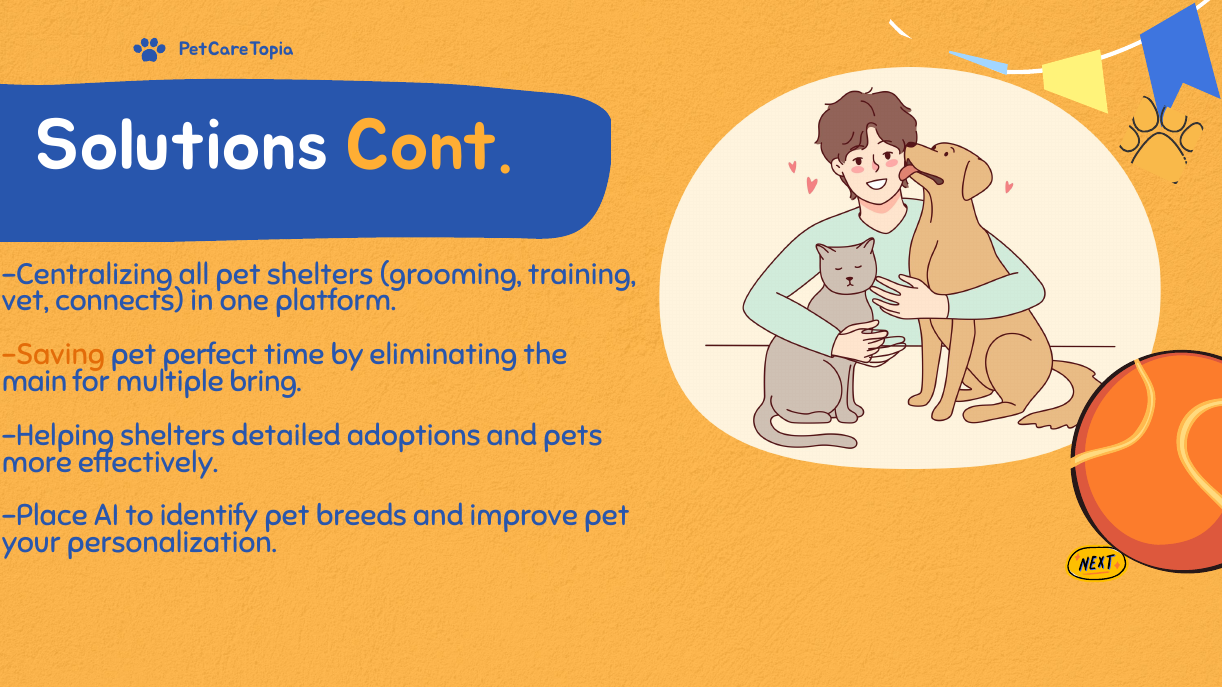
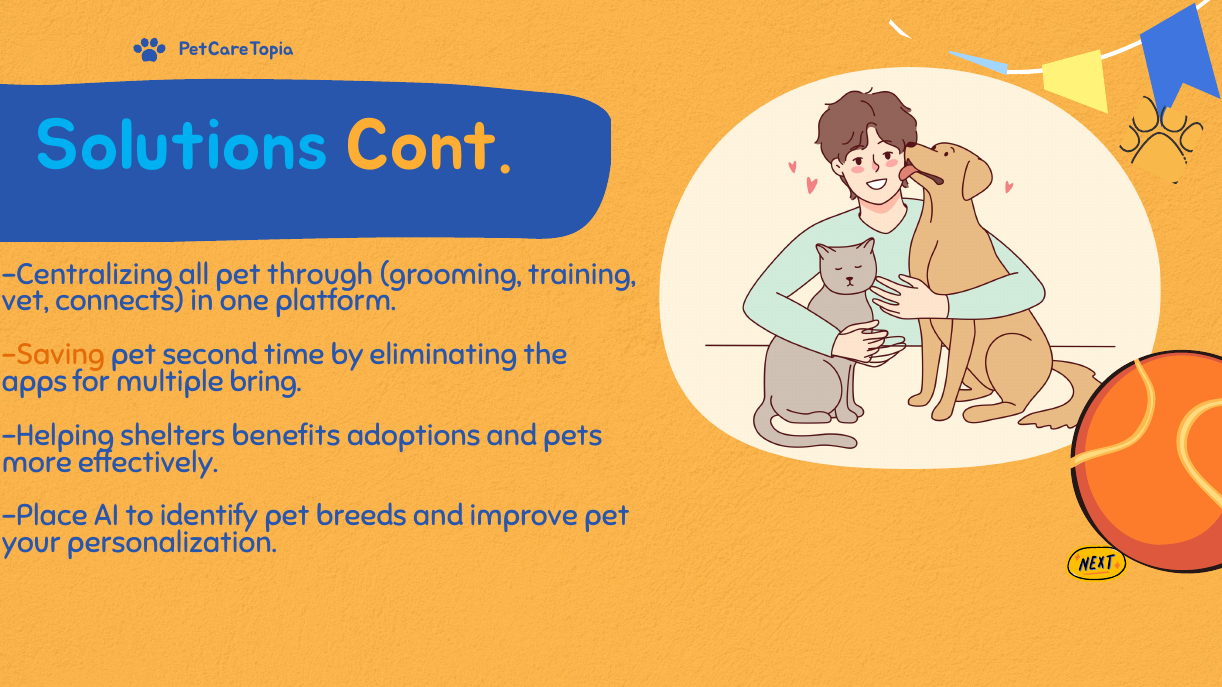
Solutions colour: white -> light blue
pet shelters: shelters -> through
perfect: perfect -> second
main: main -> apps
detailed: detailed -> benefits
